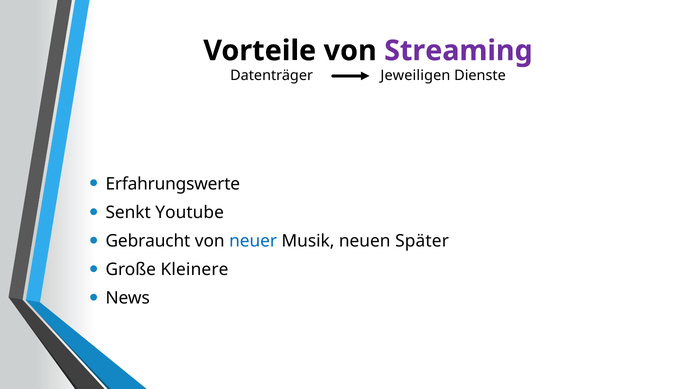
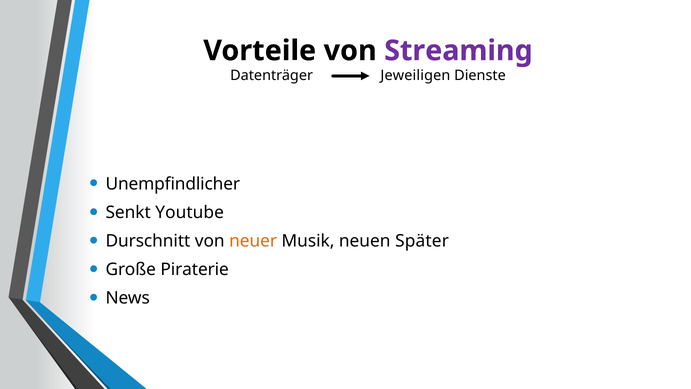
Erfahrungswerte: Erfahrungswerte -> Unempfindlicher
Gebraucht: Gebraucht -> Durschnitt
neuer colour: blue -> orange
Kleinere: Kleinere -> Piraterie
